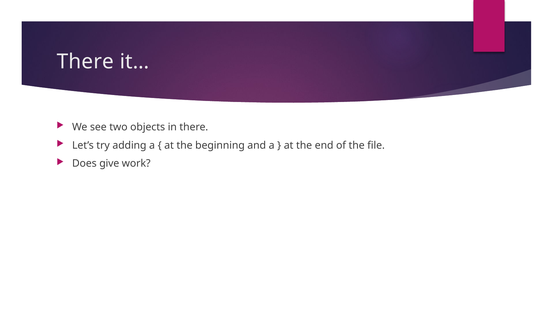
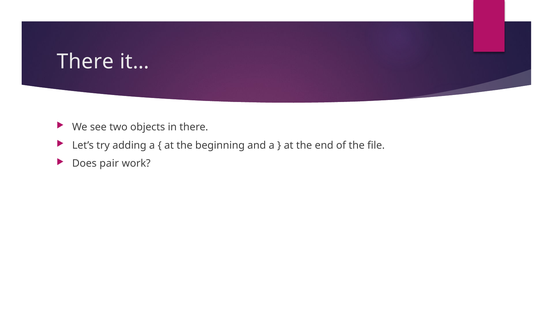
give: give -> pair
